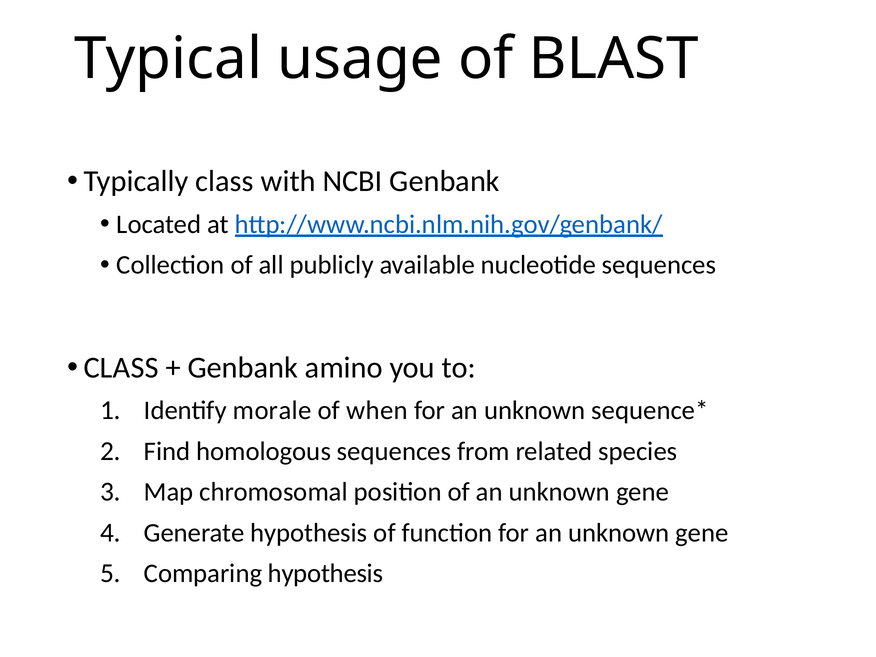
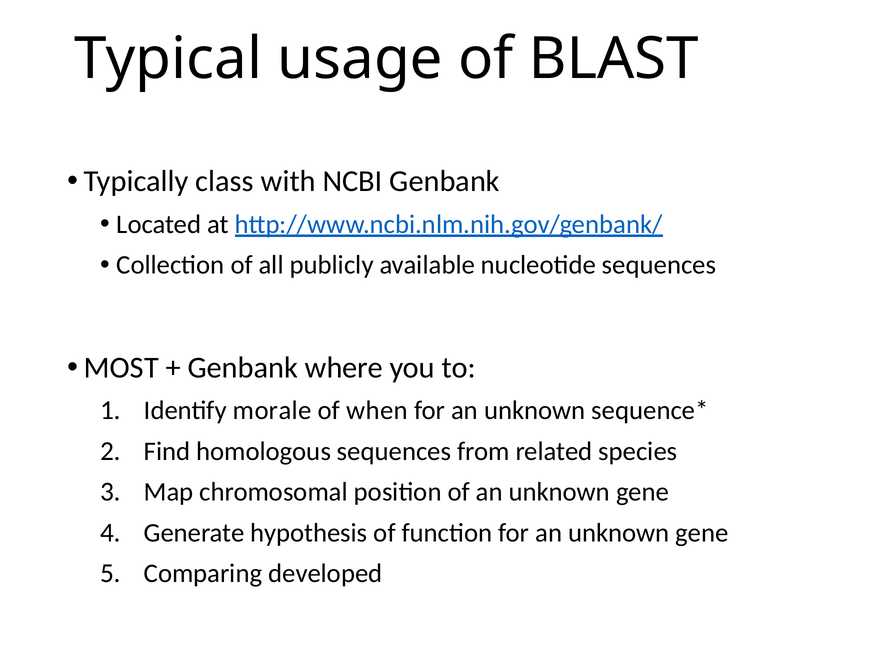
CLASS at (121, 368): CLASS -> MOST
amino: amino -> where
Comparing hypothesis: hypothesis -> developed
